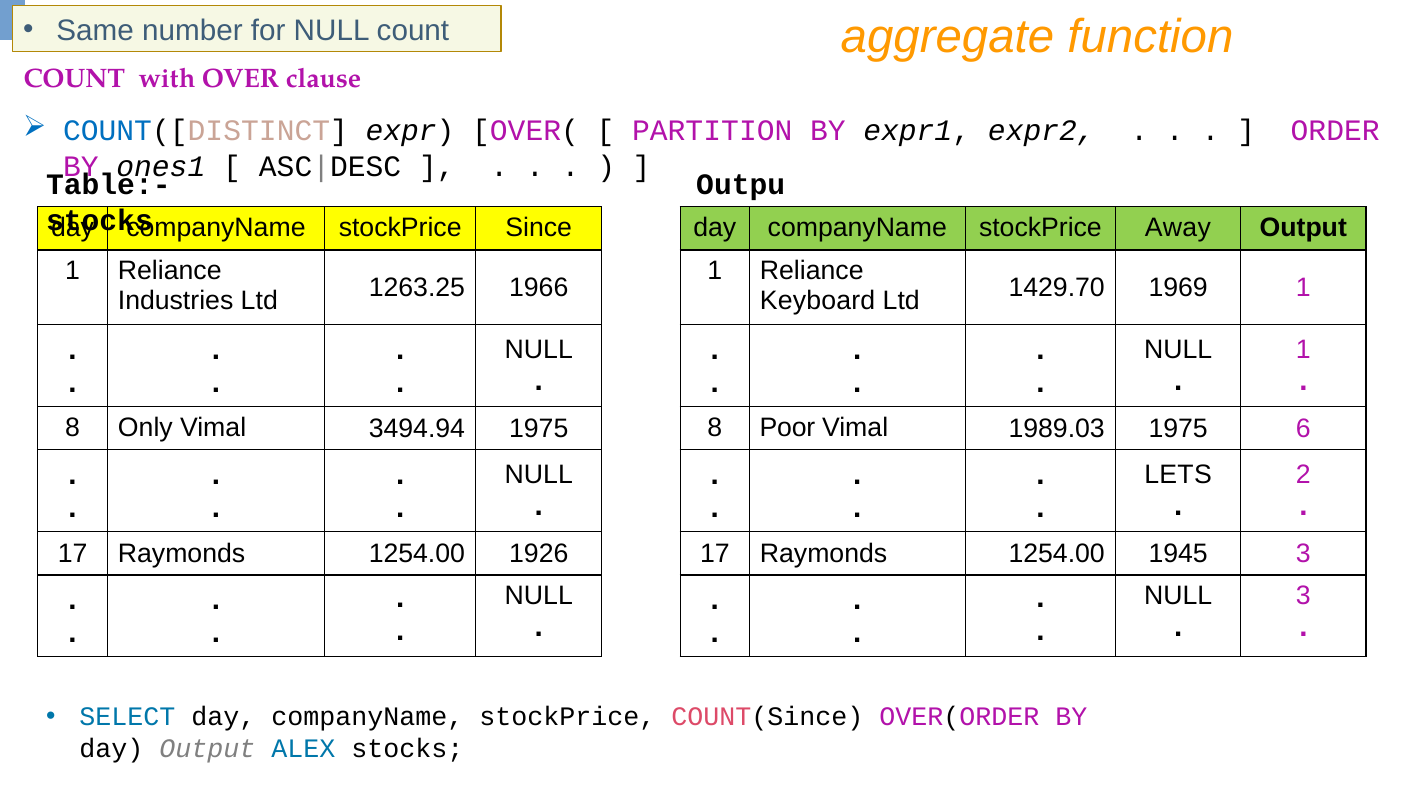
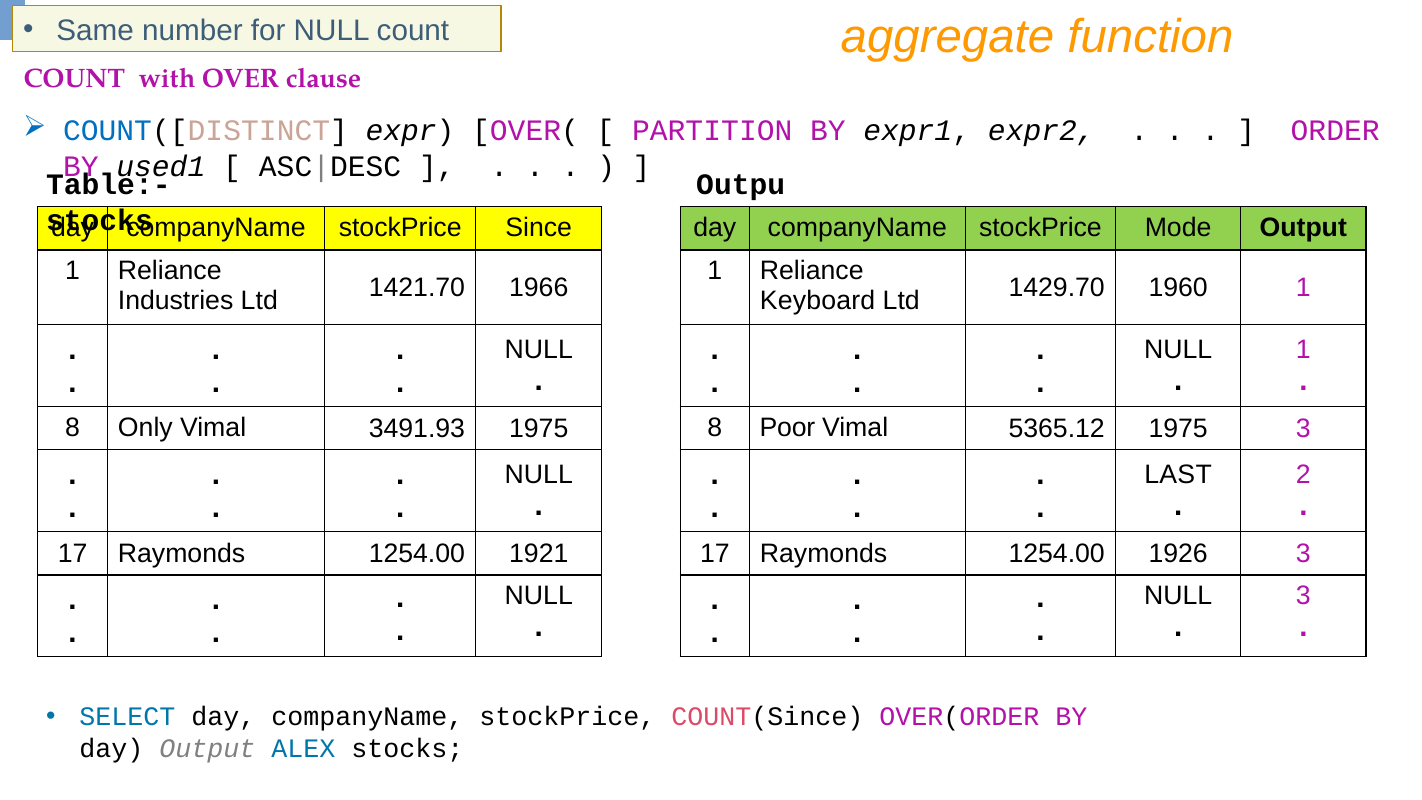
ones1: ones1 -> used1
Away: Away -> Mode
1263.25: 1263.25 -> 1421.70
1969: 1969 -> 1960
3494.94: 3494.94 -> 3491.93
1989.03: 1989.03 -> 5365.12
1975 6: 6 -> 3
LETS: LETS -> LAST
1926: 1926 -> 1921
1945: 1945 -> 1926
